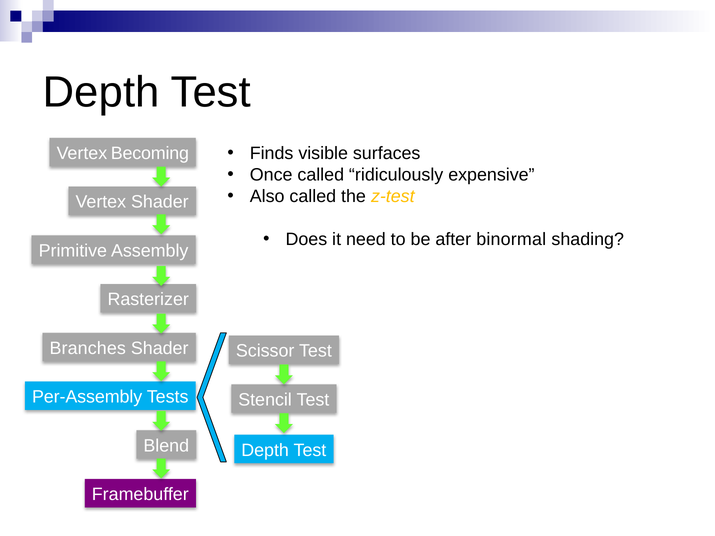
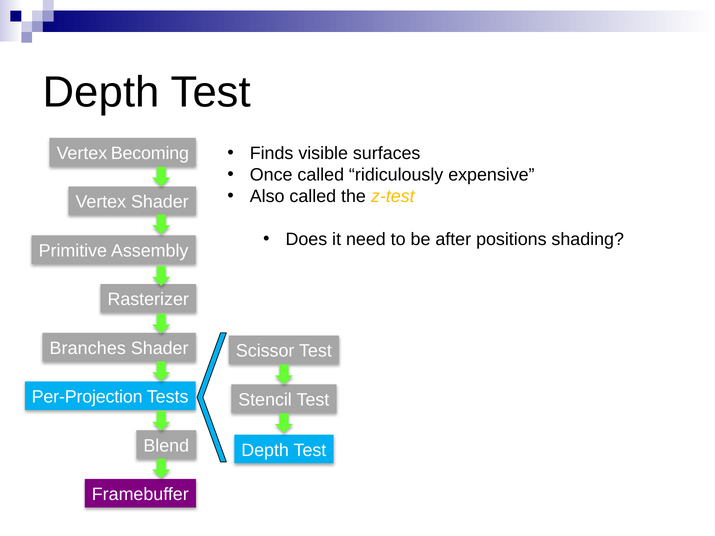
binormal: binormal -> positions
Per-Assembly: Per-Assembly -> Per-Projection
